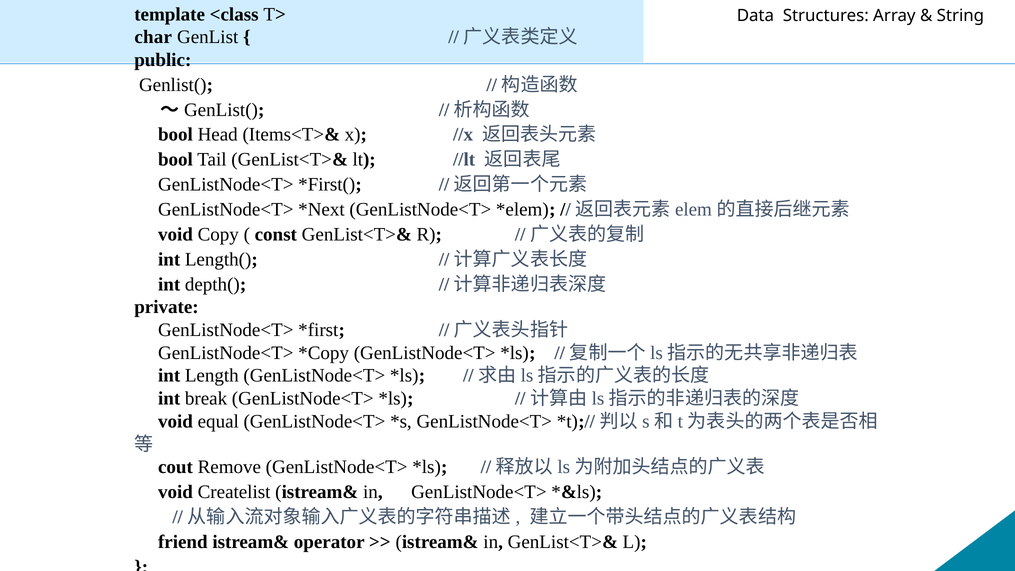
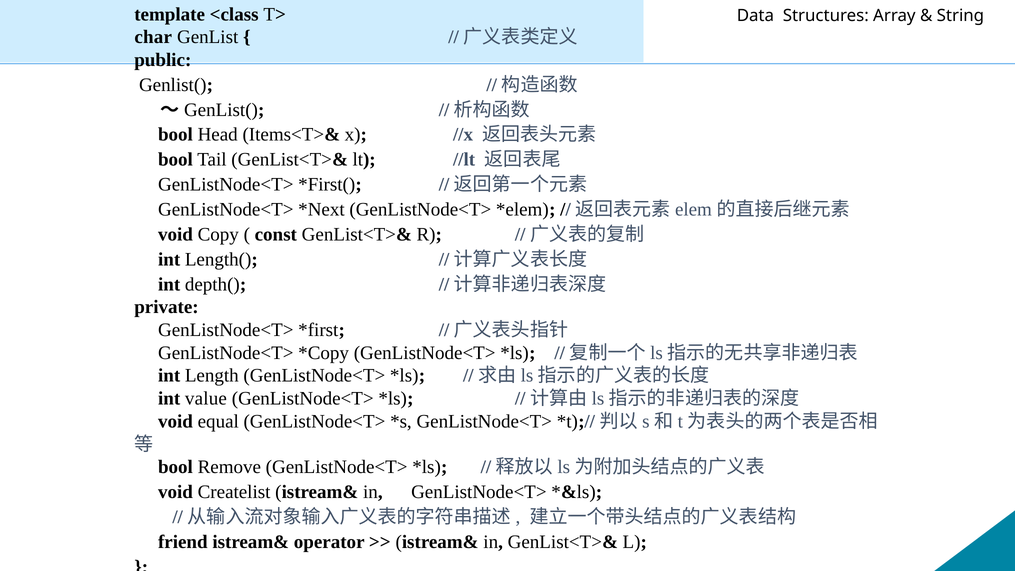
break: break -> value
cout at (175, 467): cout -> bool
